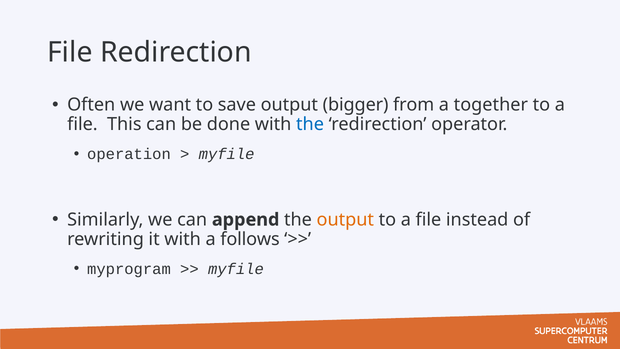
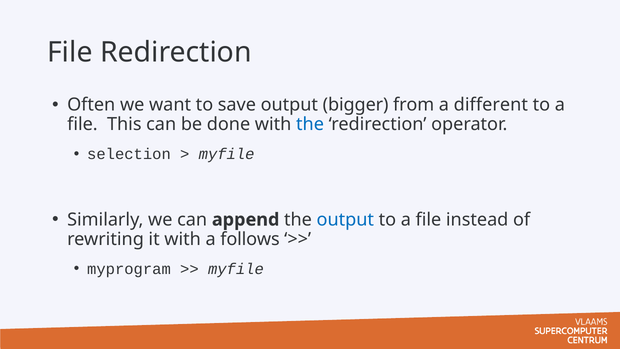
together: together -> different
operation: operation -> selection
output at (345, 219) colour: orange -> blue
